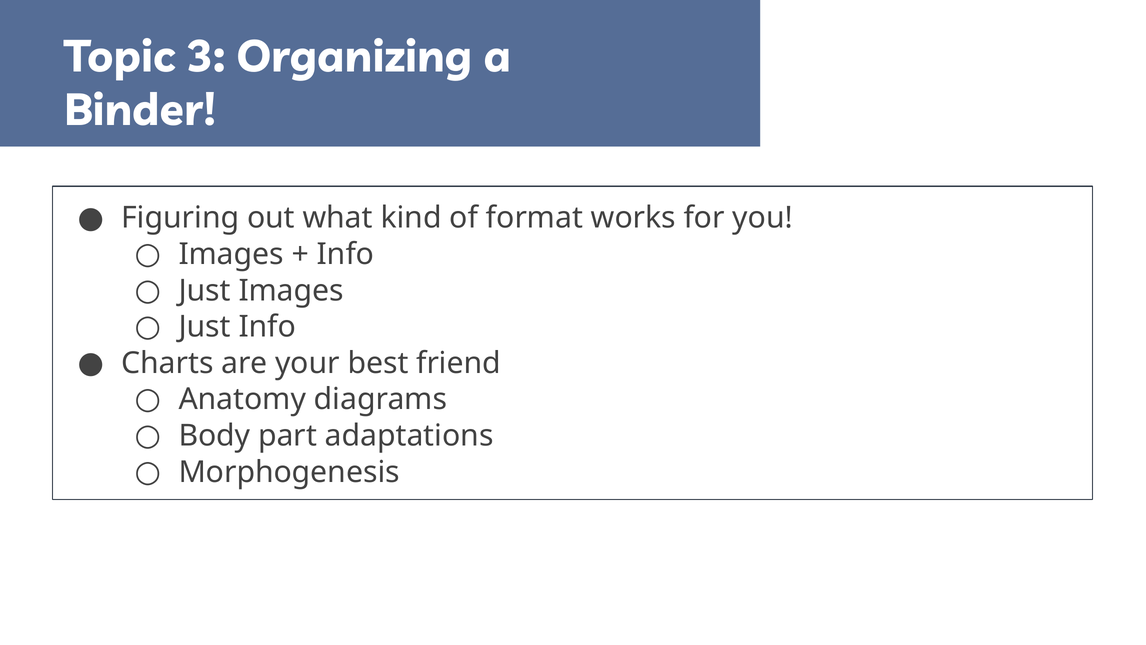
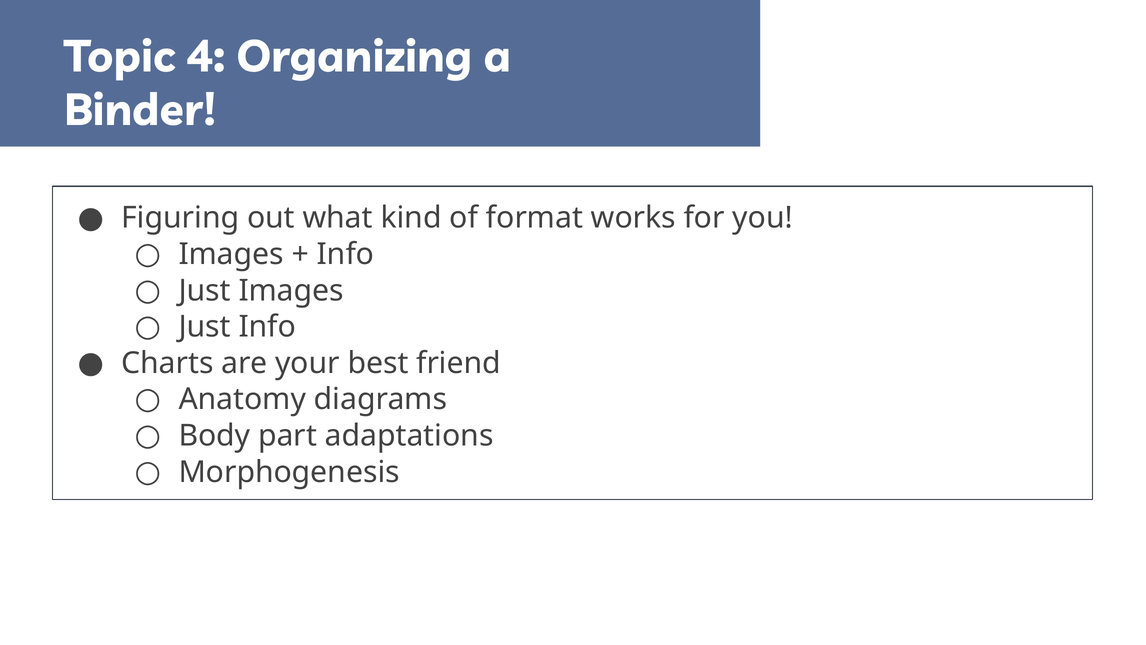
3: 3 -> 4
